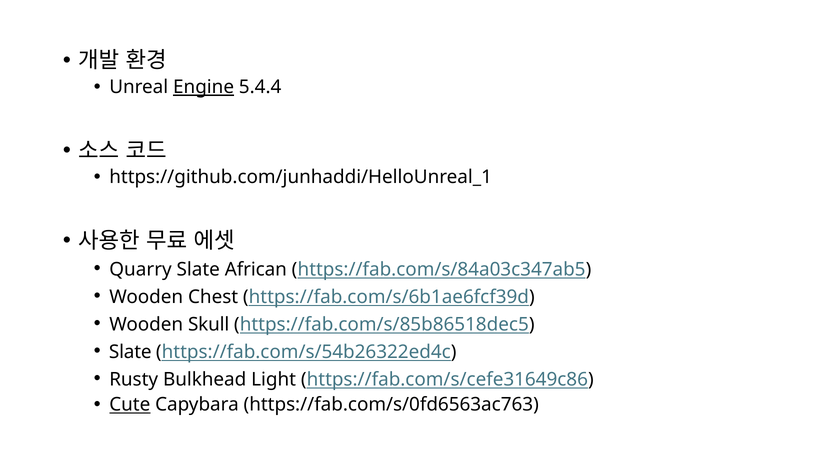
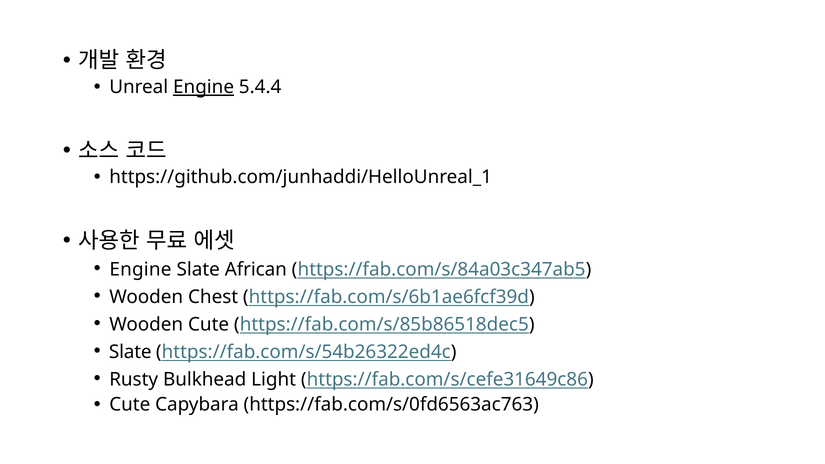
Quarry at (141, 270): Quarry -> Engine
Wooden Skull: Skull -> Cute
Cute at (130, 405) underline: present -> none
